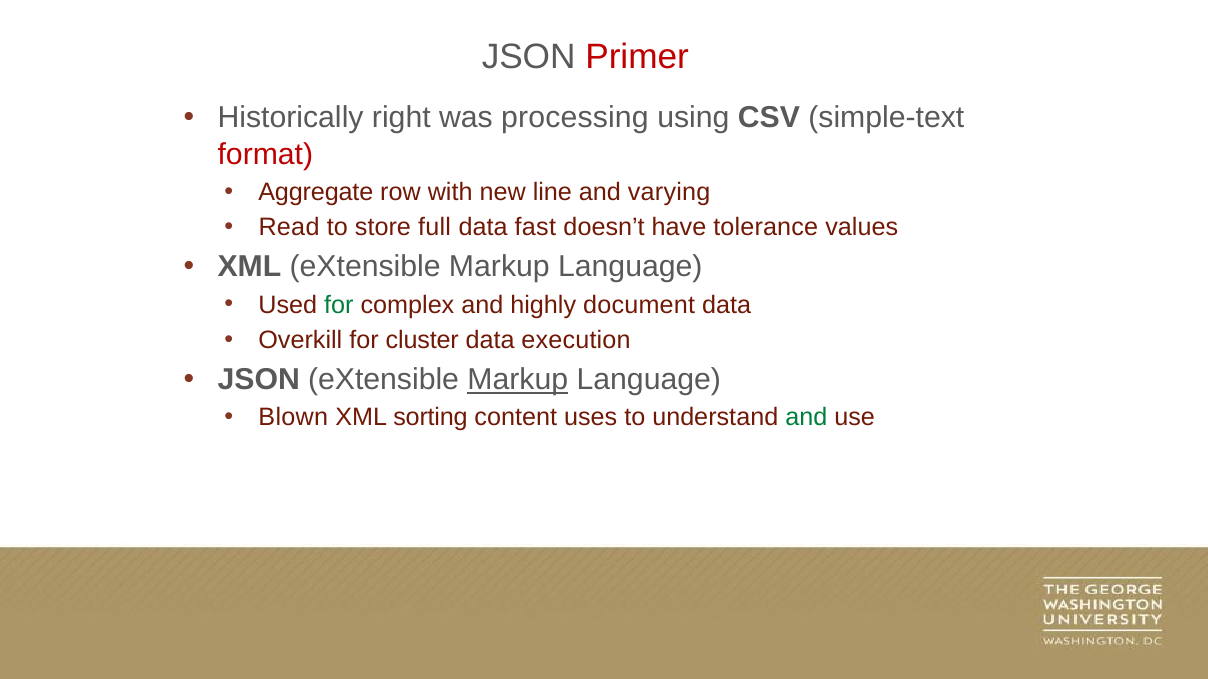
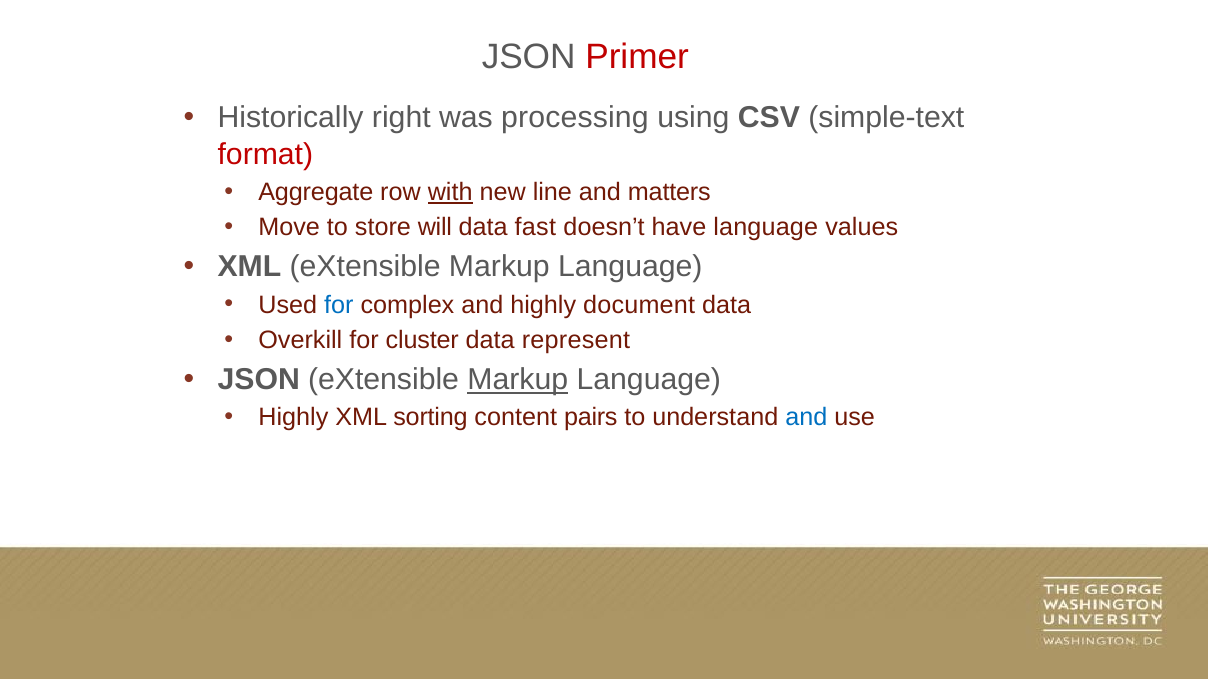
with underline: none -> present
varying: varying -> matters
Read: Read -> Move
full: full -> will
have tolerance: tolerance -> language
for at (339, 305) colour: green -> blue
execution: execution -> represent
Blown at (293, 418): Blown -> Highly
uses: uses -> pairs
and at (806, 418) colour: green -> blue
